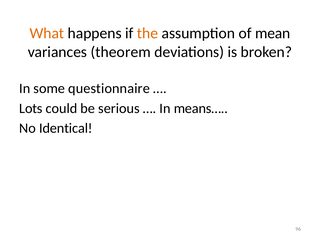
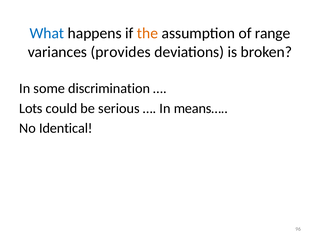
What colour: orange -> blue
mean: mean -> range
theorem: theorem -> provides
questionnaire: questionnaire -> discrimination
